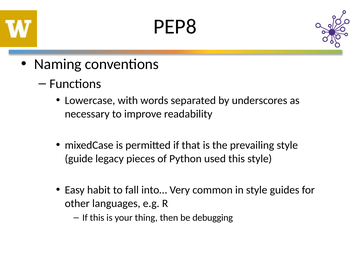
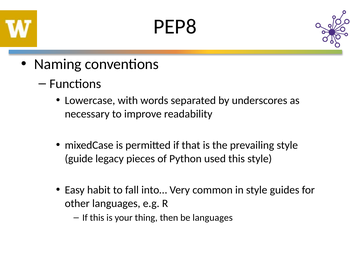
be debugging: debugging -> languages
